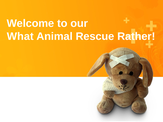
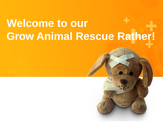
What: What -> Grow
